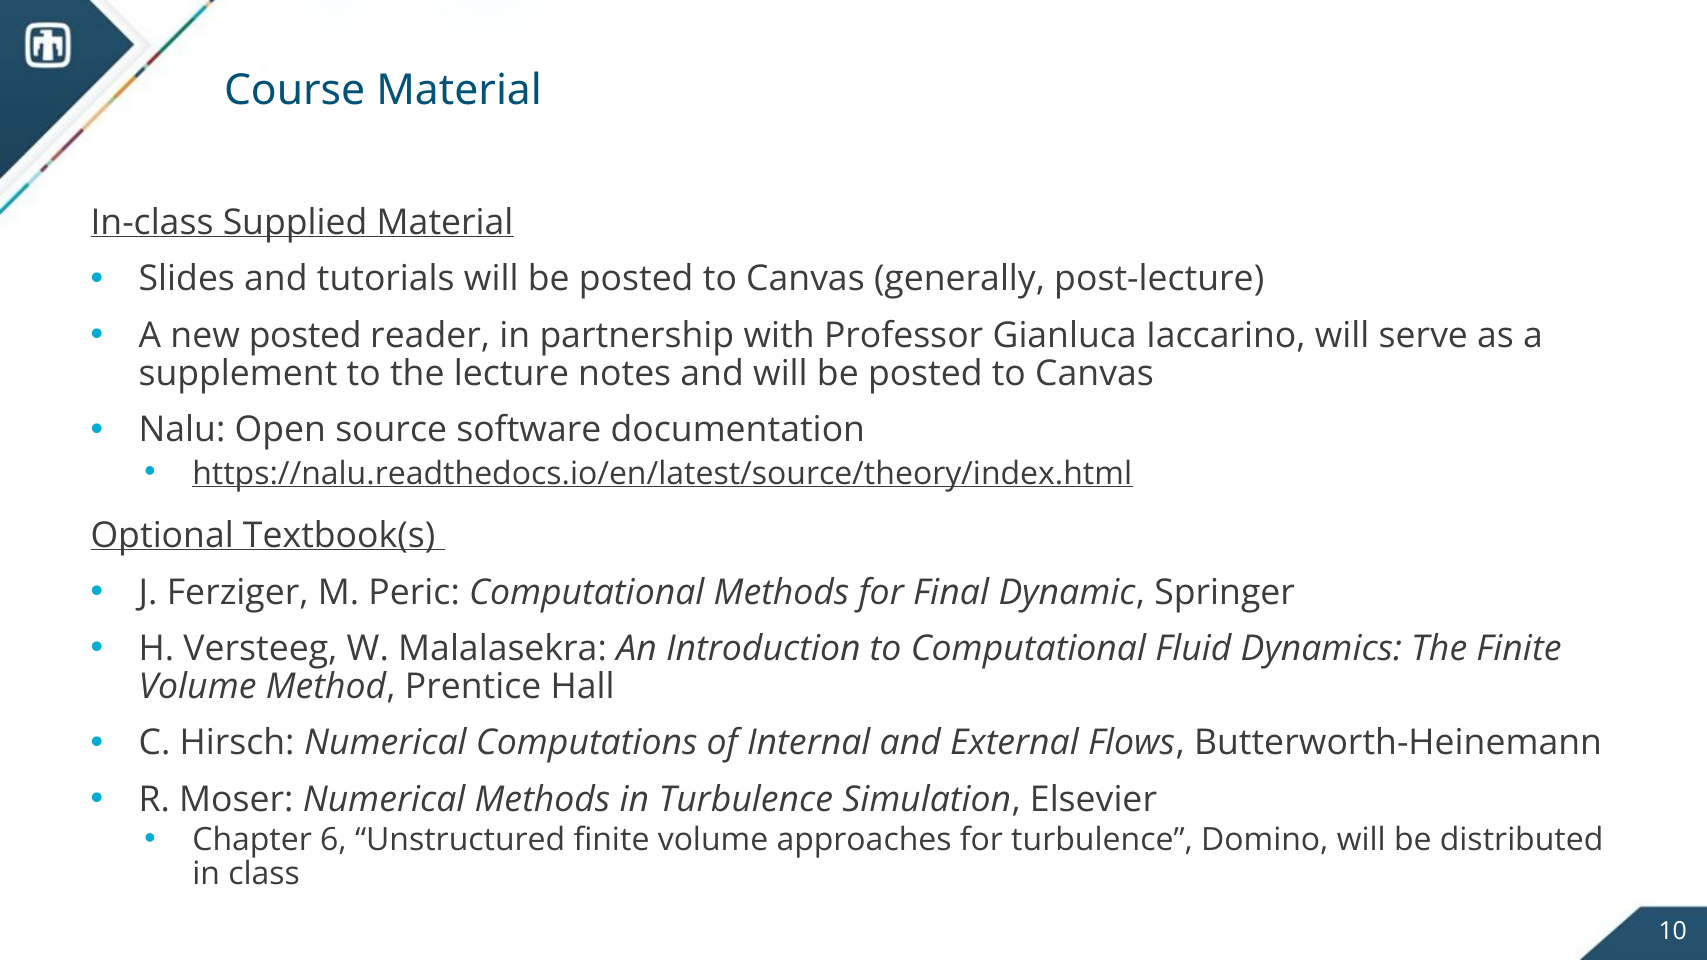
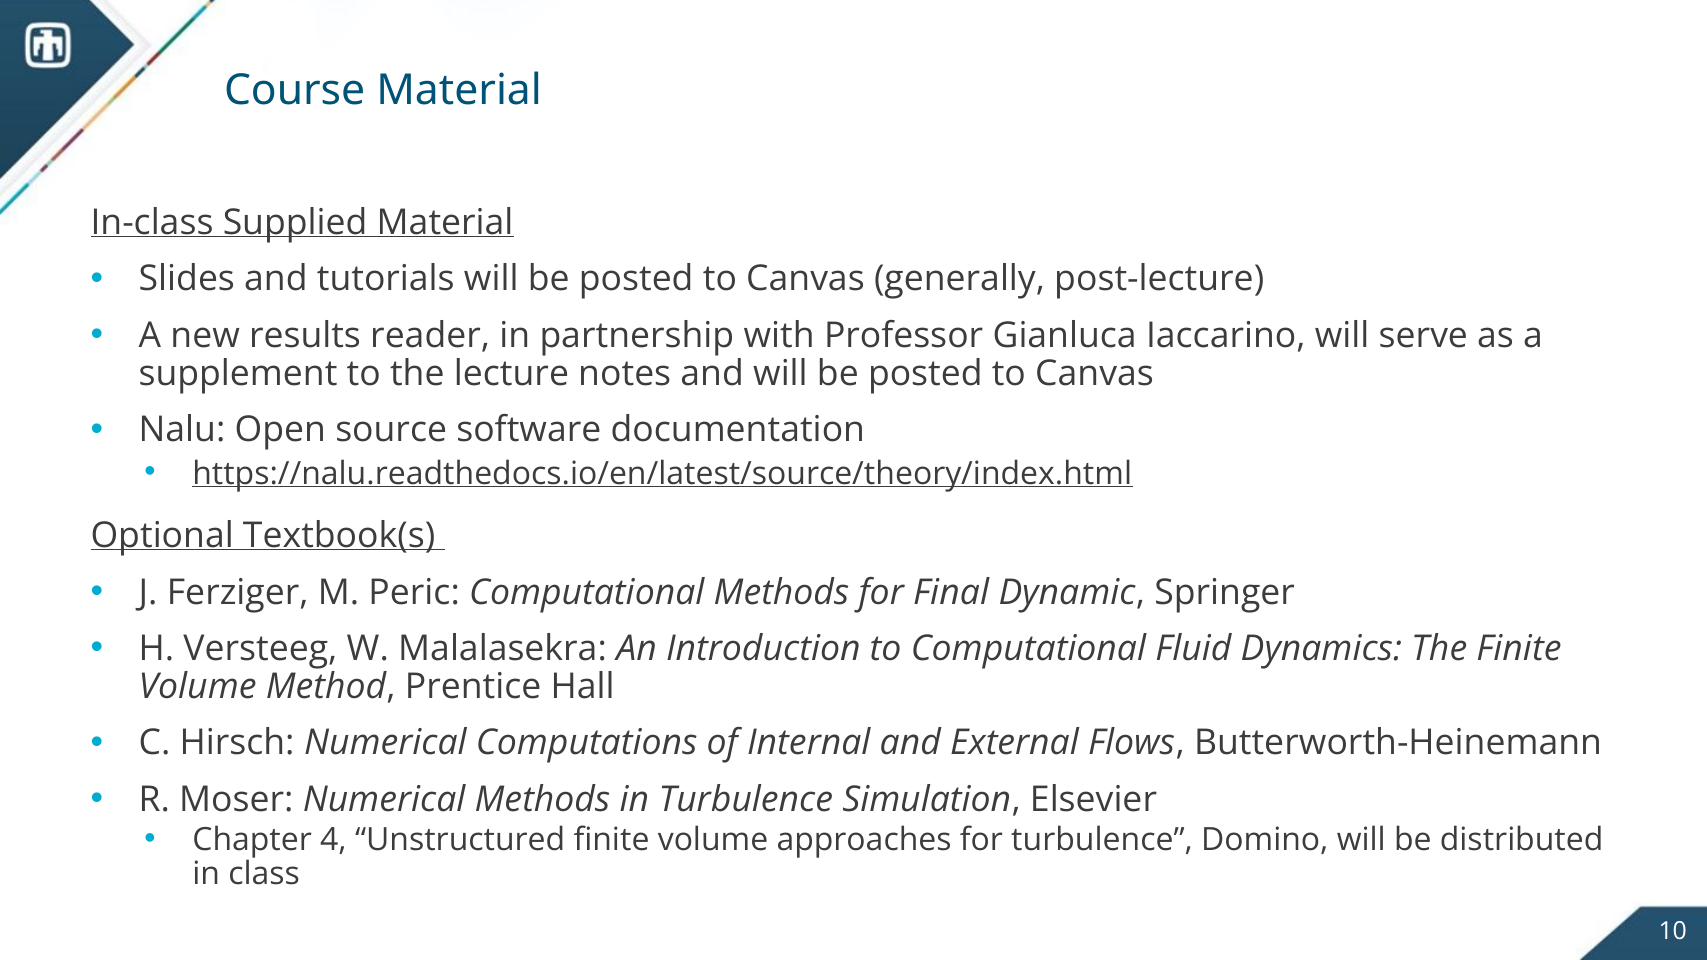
new posted: posted -> results
6: 6 -> 4
